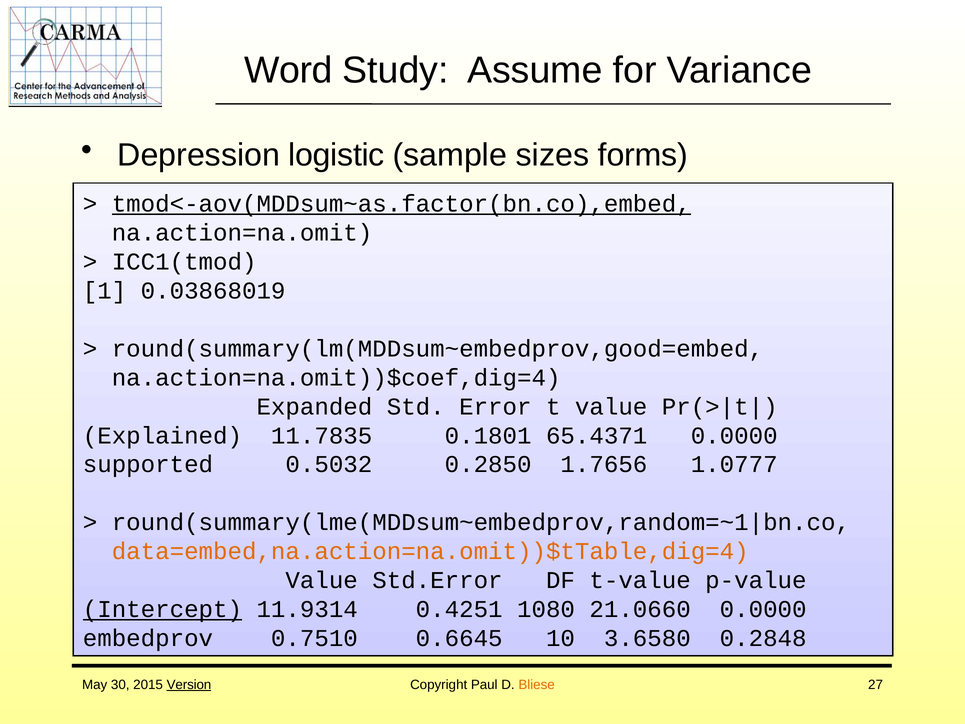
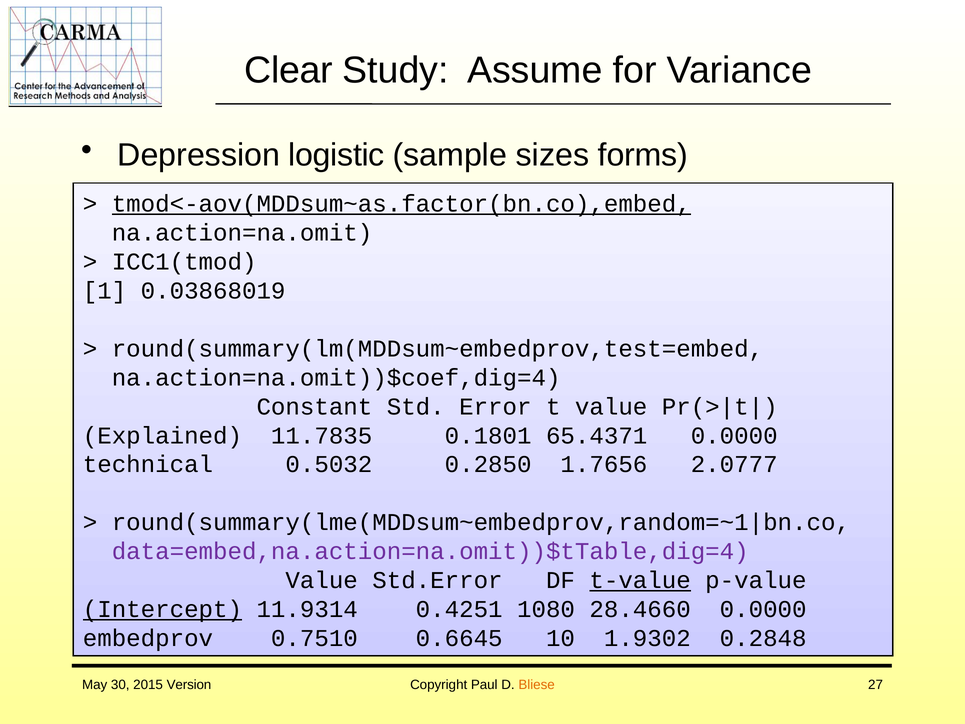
Word: Word -> Clear
round(summary(lm(MDDsum~embedprov,good=embed: round(summary(lm(MDDsum~embedprov,good=embed -> round(summary(lm(MDDsum~embedprov,test=embed
Expanded: Expanded -> Constant
supported: supported -> technical
1.0777: 1.0777 -> 2.0777
data=embed,na.action=na.omit))$tTable,dig=4 colour: orange -> purple
t-value underline: none -> present
21.0660: 21.0660 -> 28.4660
3.6580: 3.6580 -> 1.9302
Version underline: present -> none
